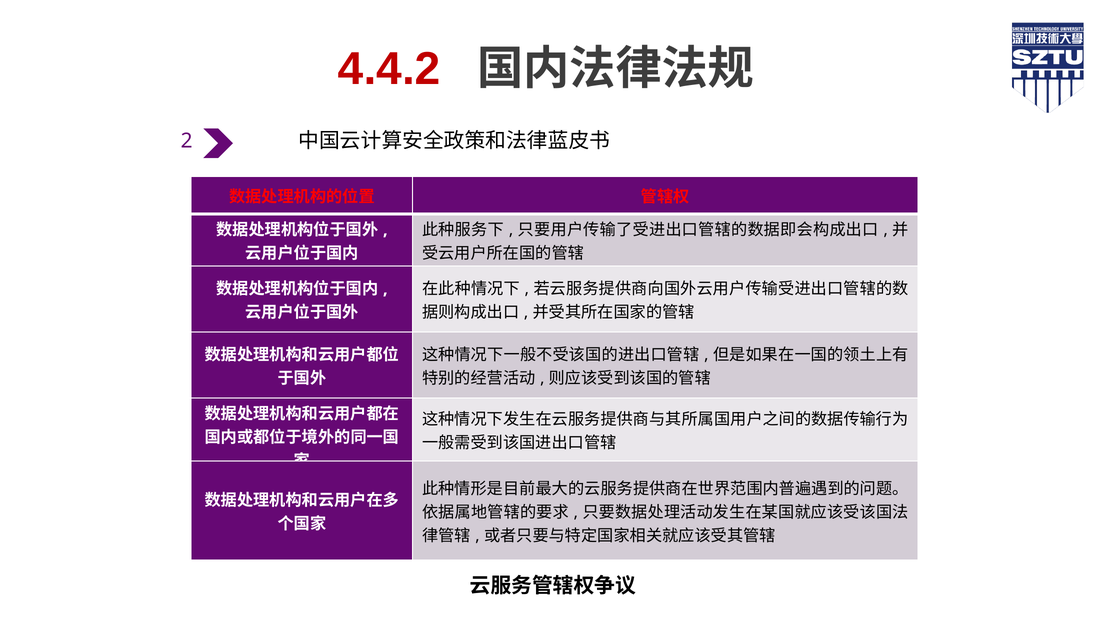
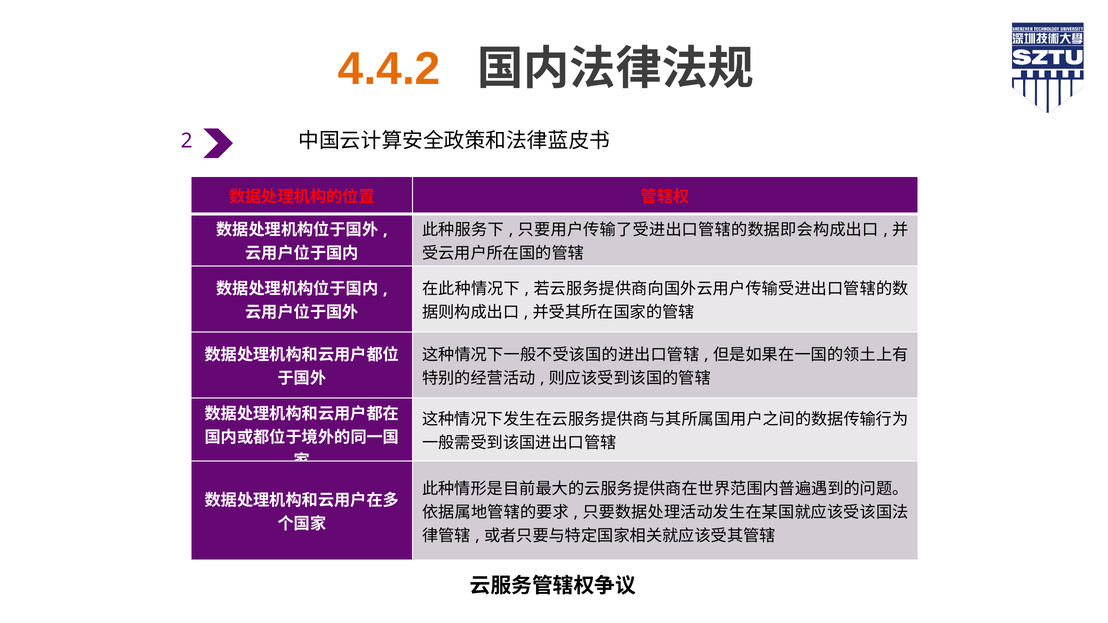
4.4.2 colour: red -> orange
